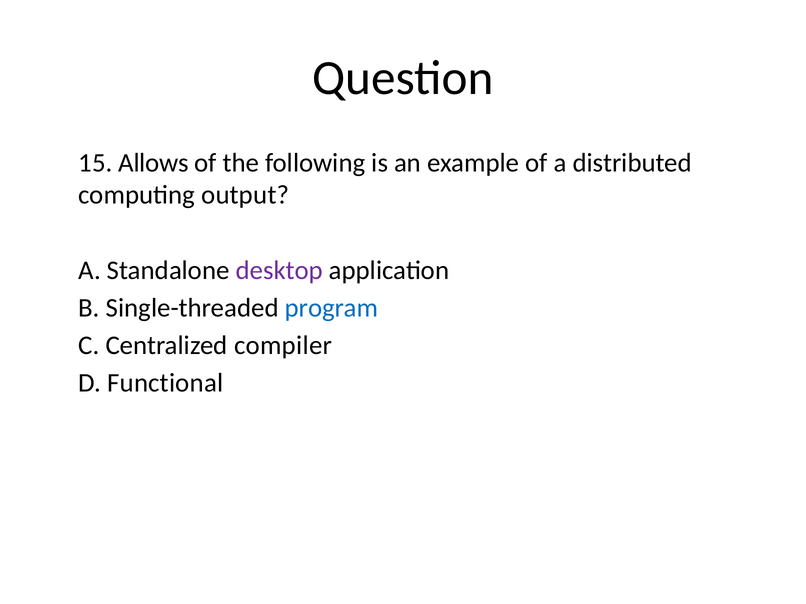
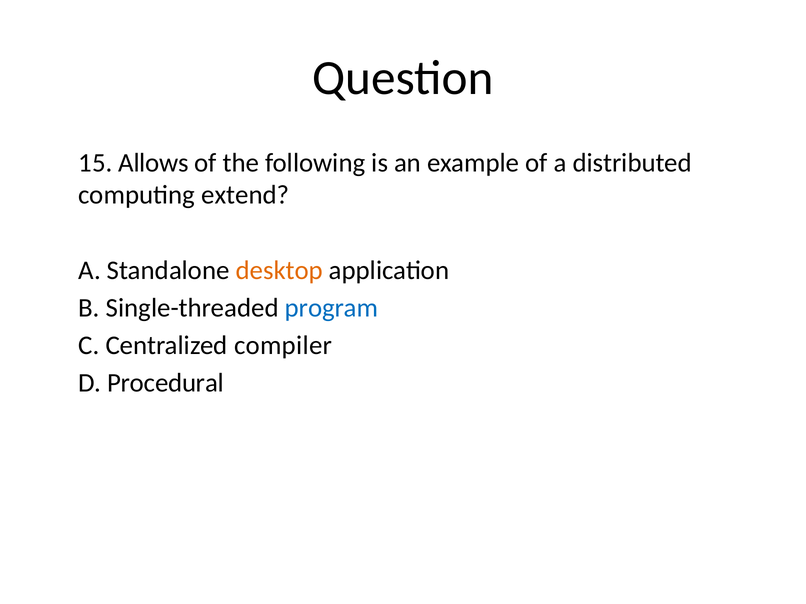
output: output -> extend
desktop colour: purple -> orange
Functional: Functional -> Procedural
